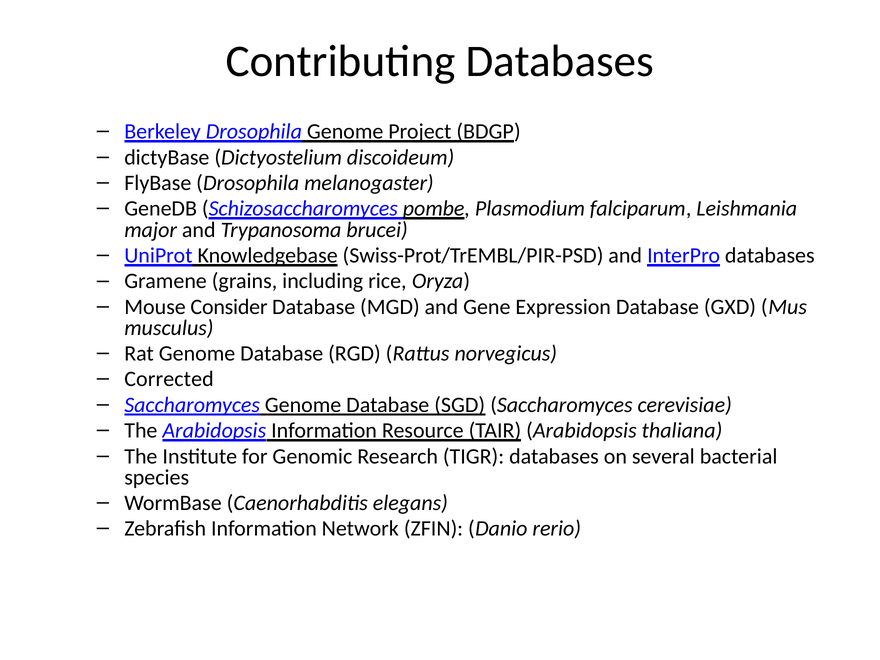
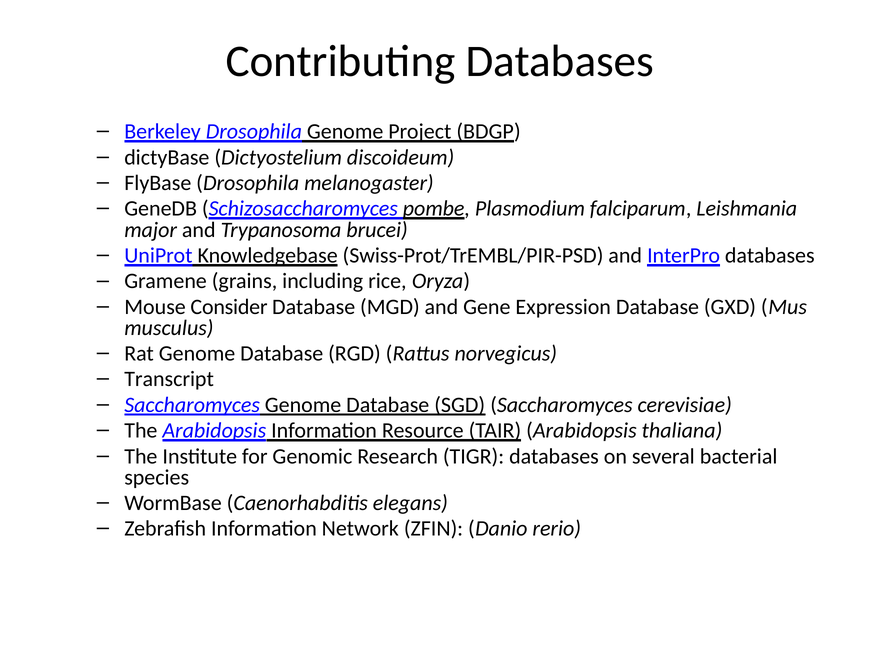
Corrected: Corrected -> Transcript
